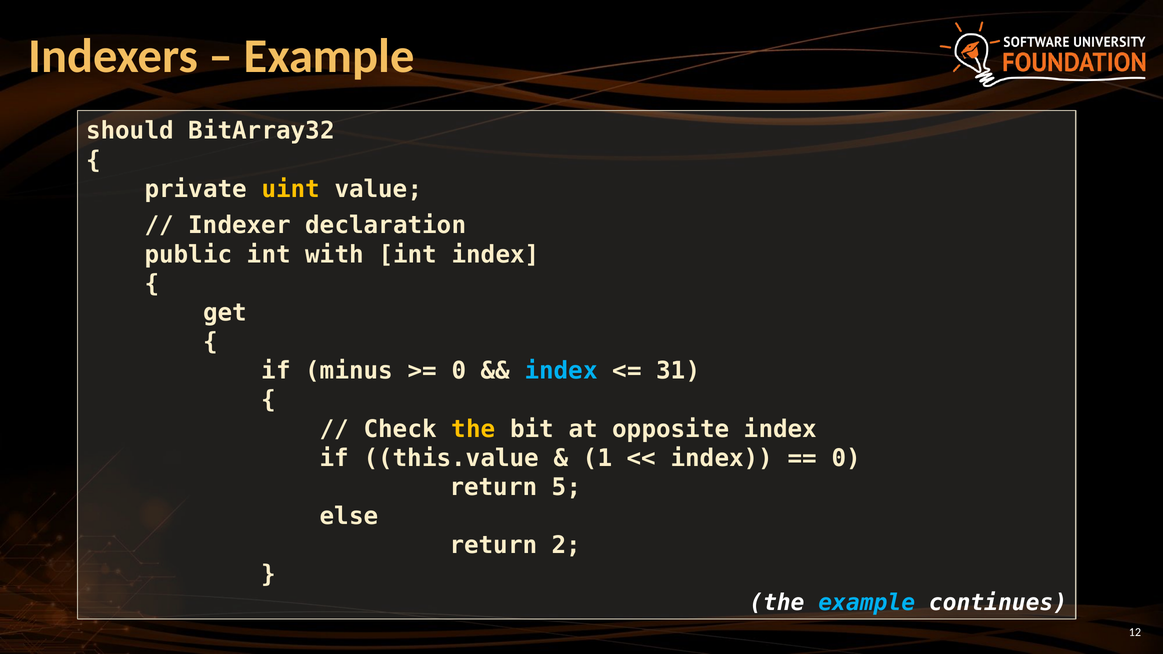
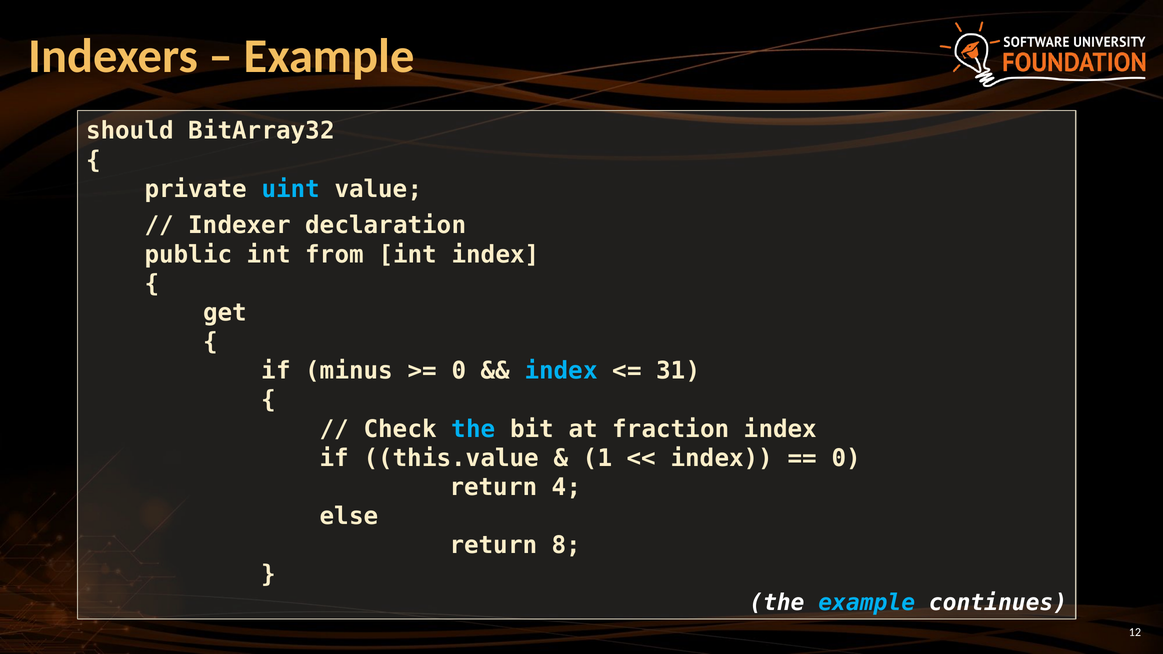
uint colour: yellow -> light blue
with: with -> from
the at (473, 429) colour: yellow -> light blue
opposite: opposite -> fraction
5: 5 -> 4
2: 2 -> 8
